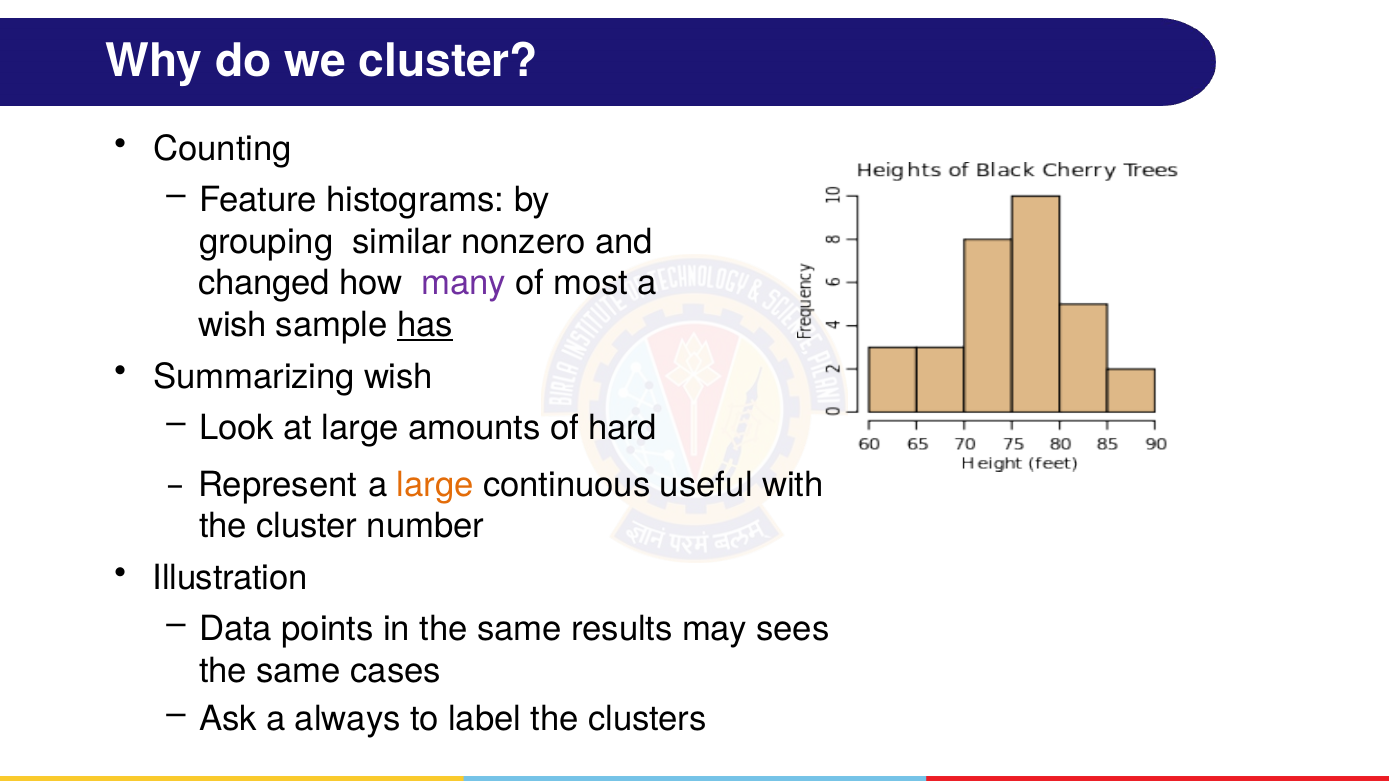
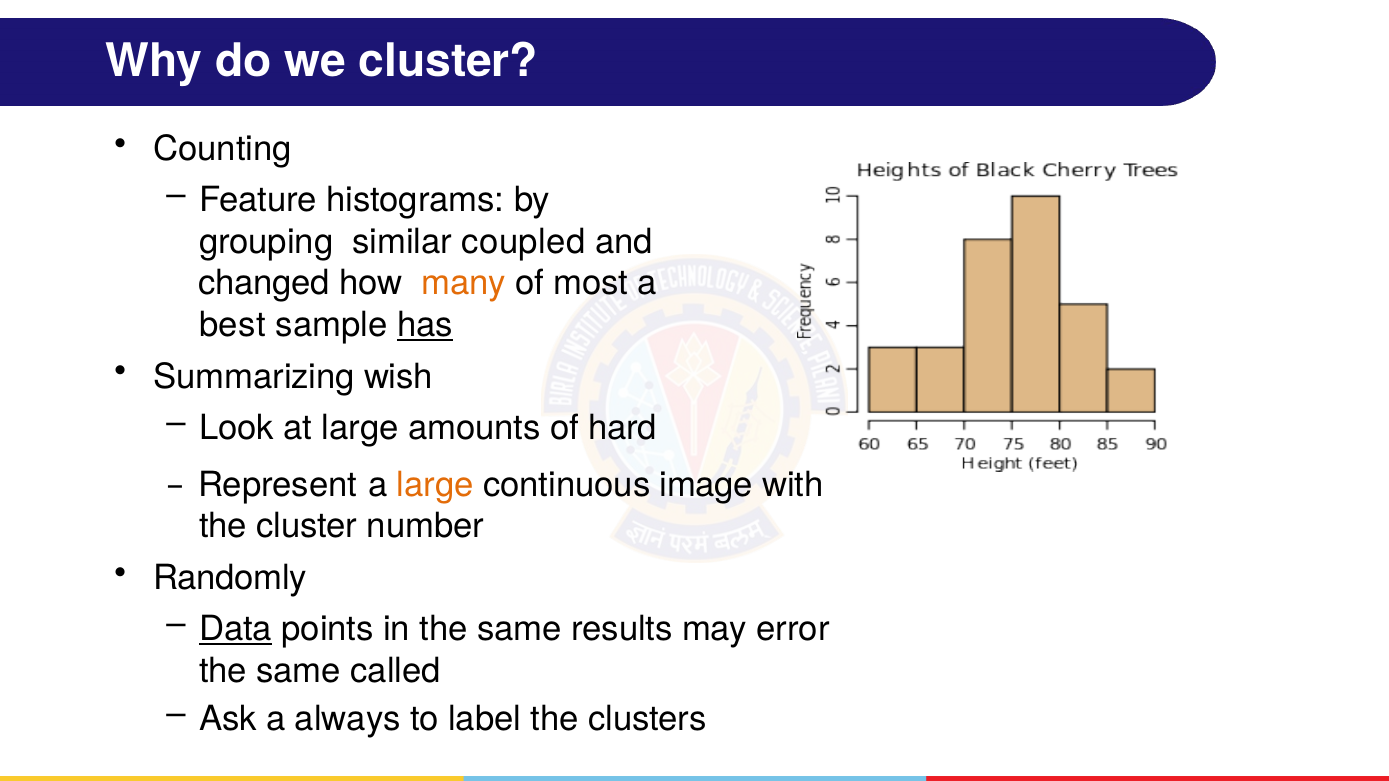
nonzero: nonzero -> coupled
many colour: purple -> orange
wish at (233, 325): wish -> best
useful: useful -> image
Illustration: Illustration -> Randomly
Data underline: none -> present
sees: sees -> error
cases: cases -> called
